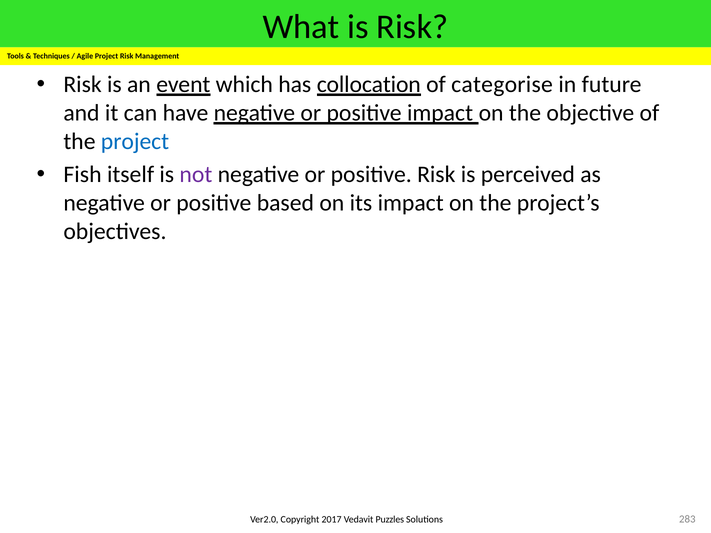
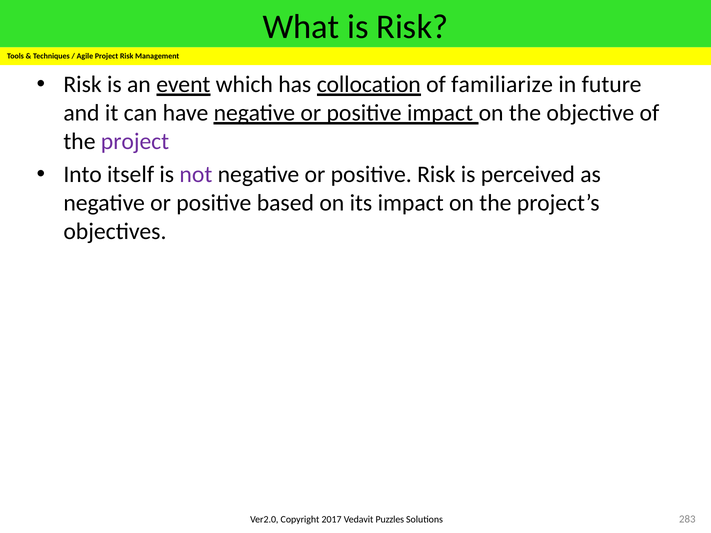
categorise: categorise -> familiarize
project at (135, 141) colour: blue -> purple
Fish: Fish -> Into
